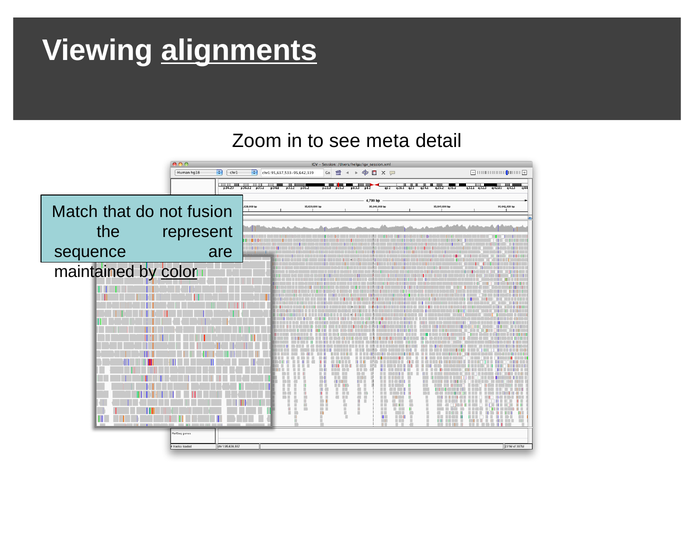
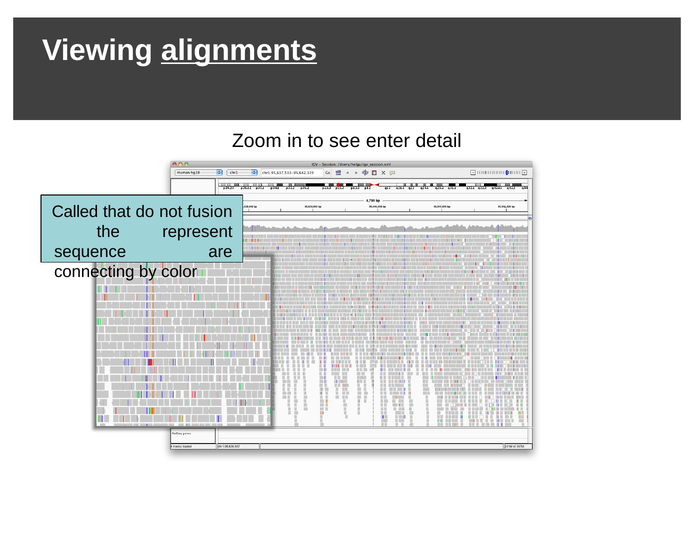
meta: meta -> enter
Match: Match -> Called
maintained: maintained -> connecting
color underline: present -> none
